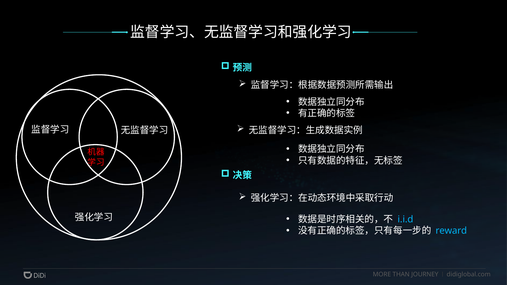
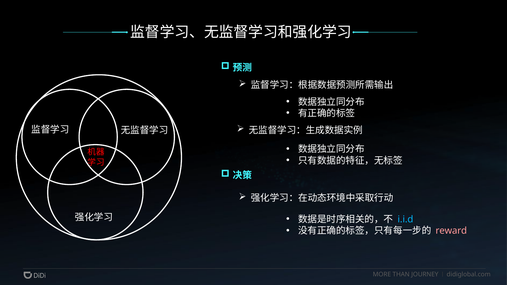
reward colour: light blue -> pink
